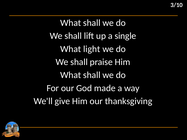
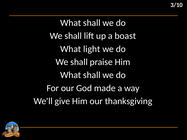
single: single -> boast
